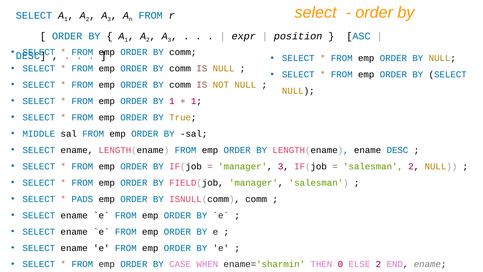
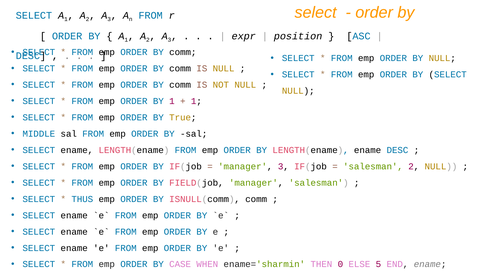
PADS: PADS -> THUS
ELSE 2: 2 -> 5
